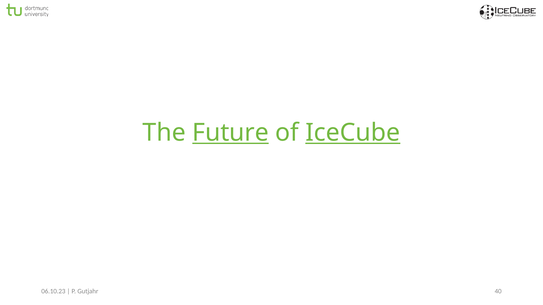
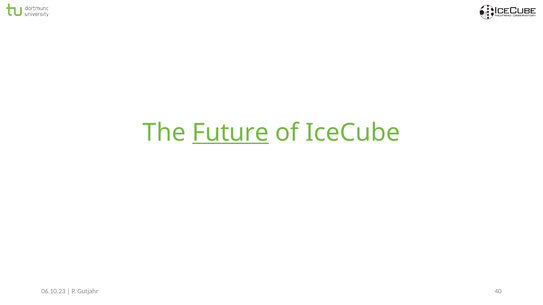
IceCube underline: present -> none
